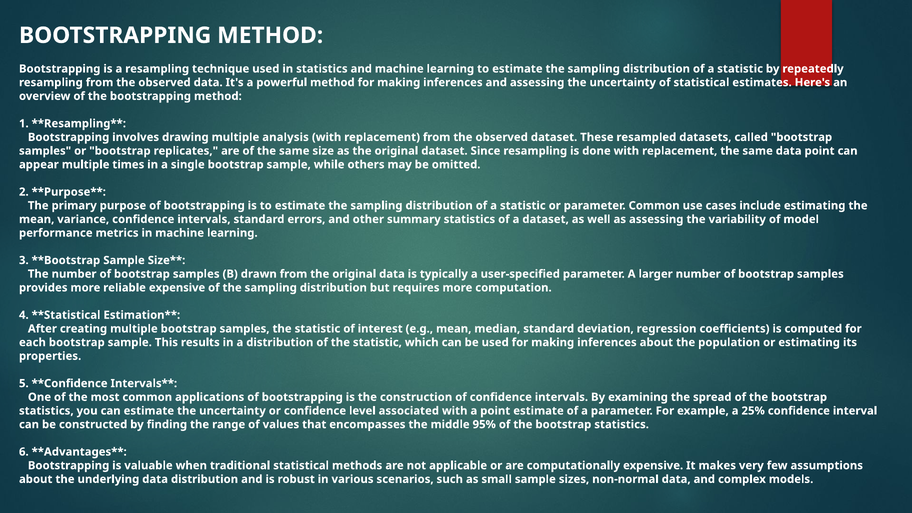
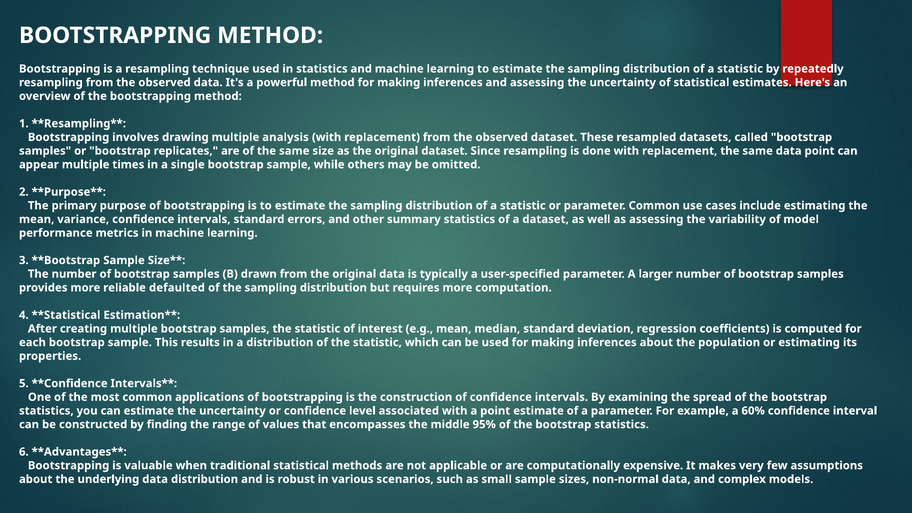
reliable expensive: expensive -> defaulted
25%: 25% -> 60%
